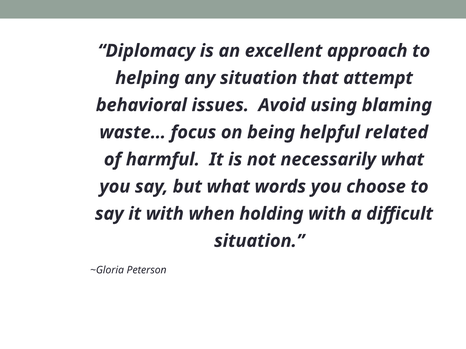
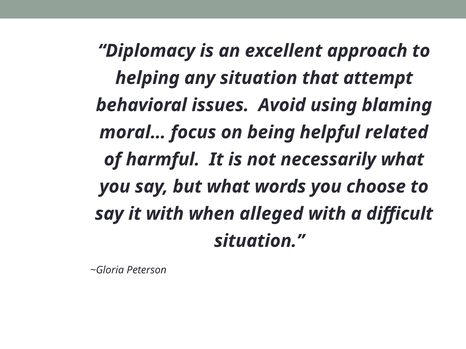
waste…: waste… -> moral…
holding: holding -> alleged
